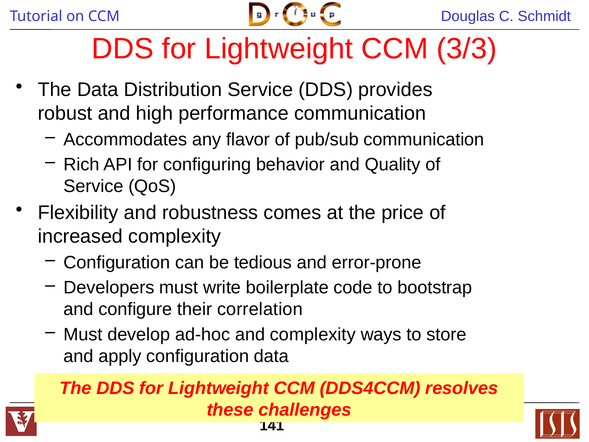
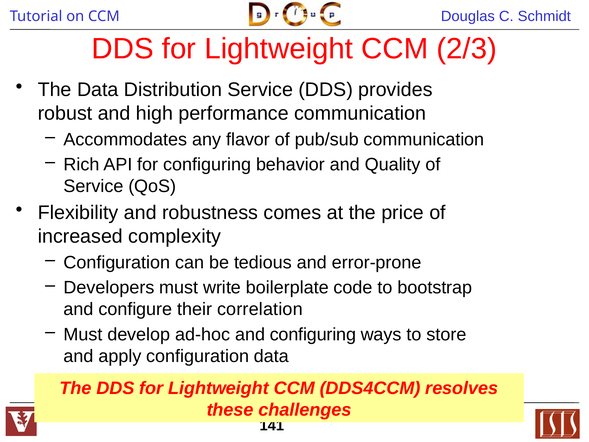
3/3: 3/3 -> 2/3
and complexity: complexity -> configuring
